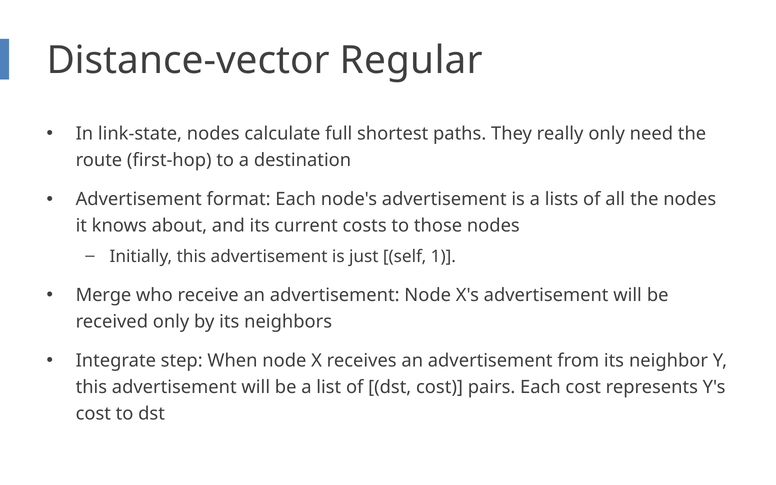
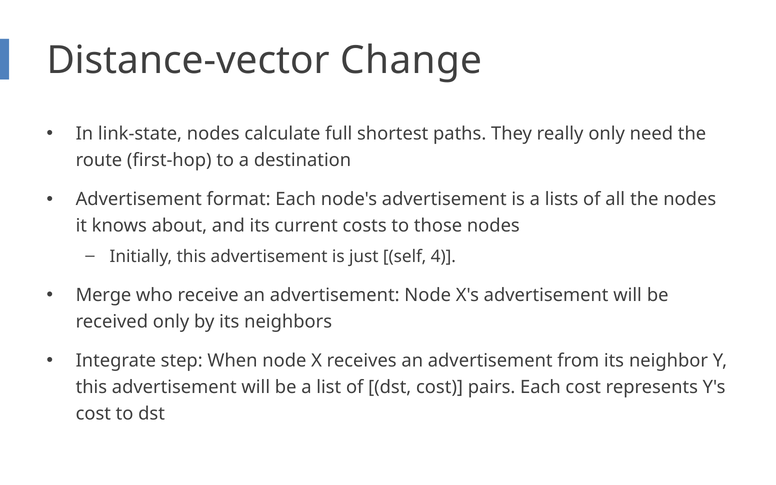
Regular: Regular -> Change
1: 1 -> 4
